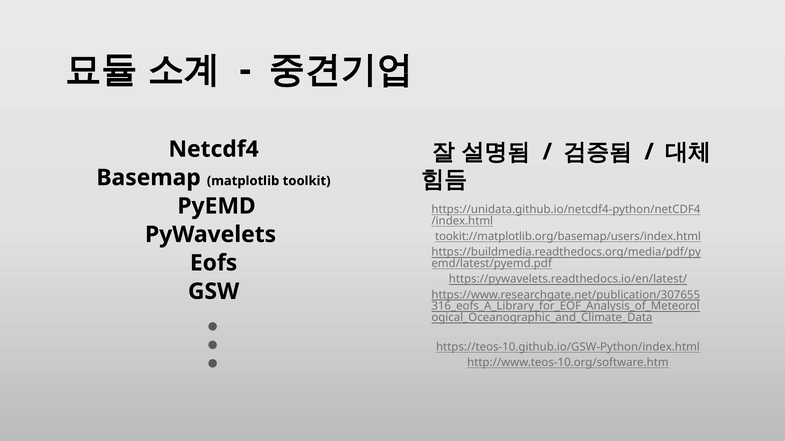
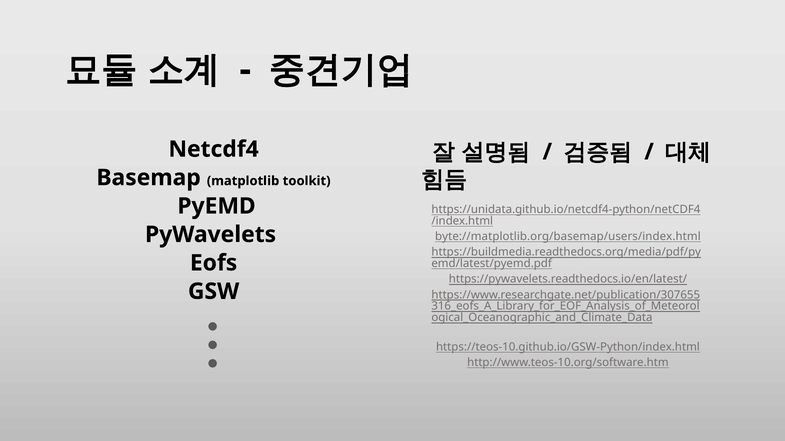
tookit://matplotlib.org/basemap/users/index.html: tookit://matplotlib.org/basemap/users/index.html -> byte://matplotlib.org/basemap/users/index.html
